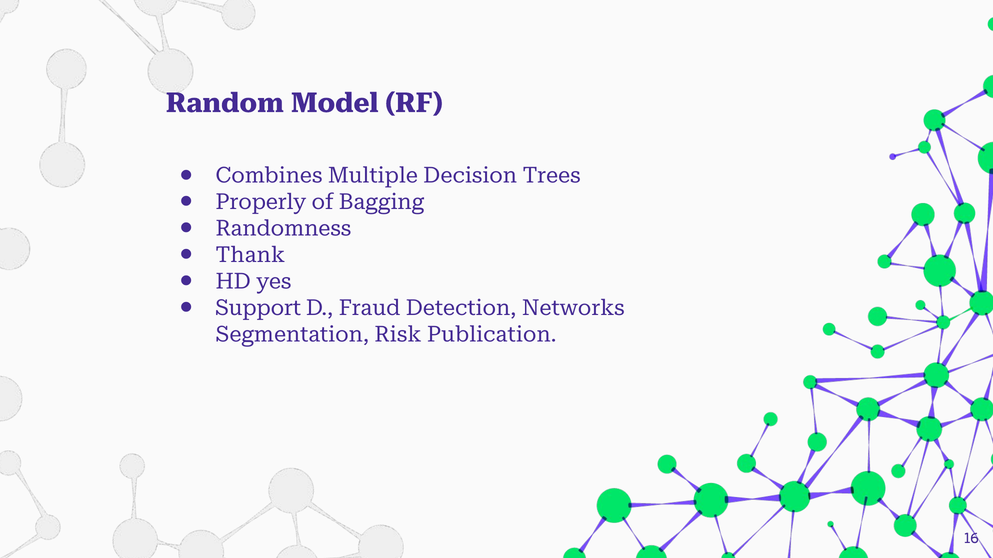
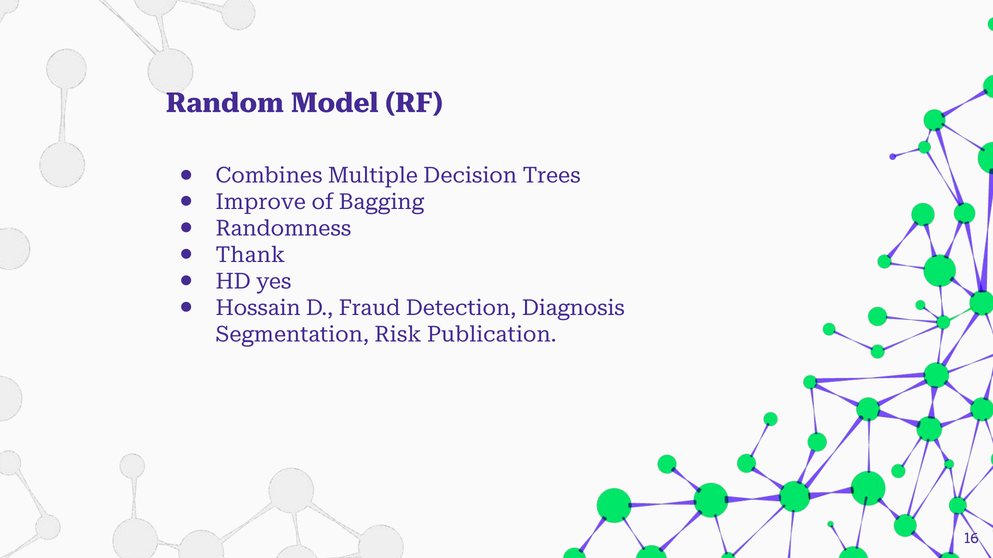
Properly: Properly -> Improve
Support: Support -> Hossain
Networks: Networks -> Diagnosis
